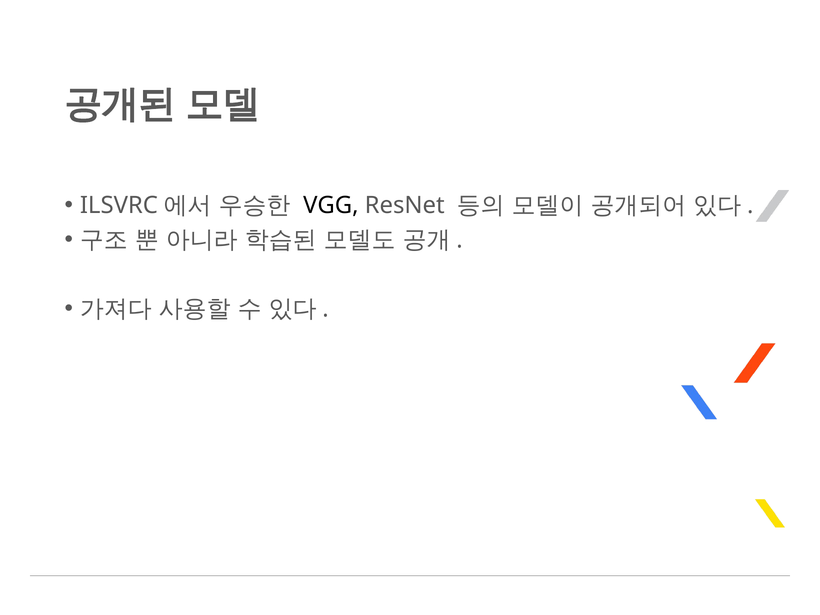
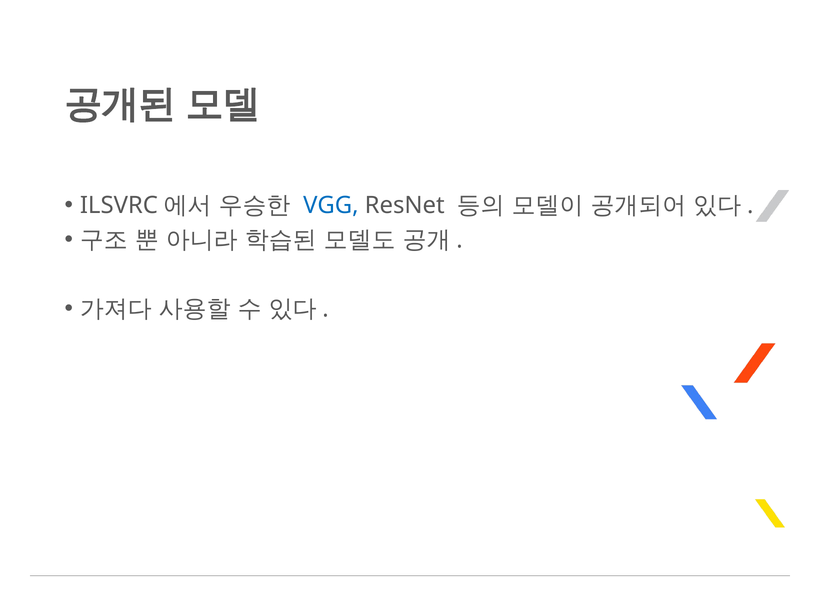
VGG colour: black -> blue
